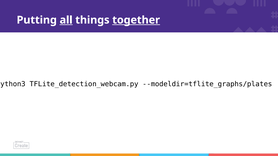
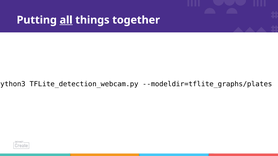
together underline: present -> none
